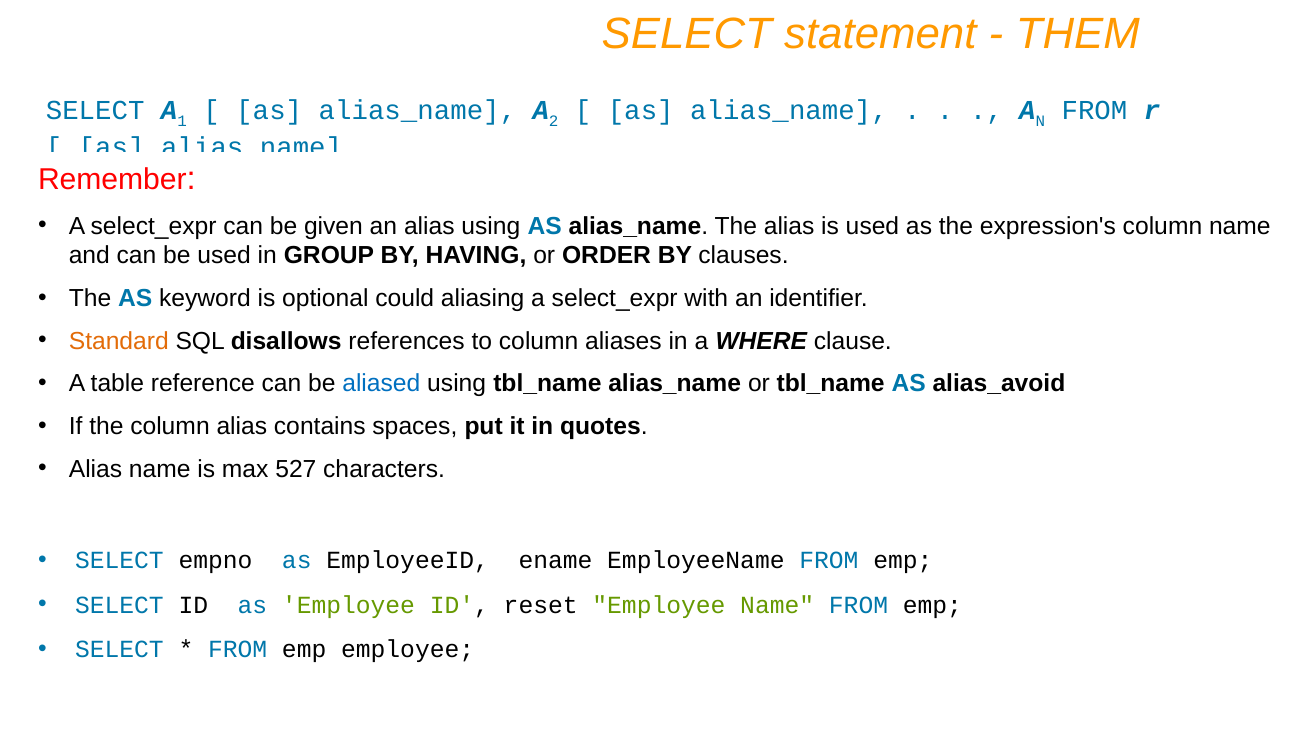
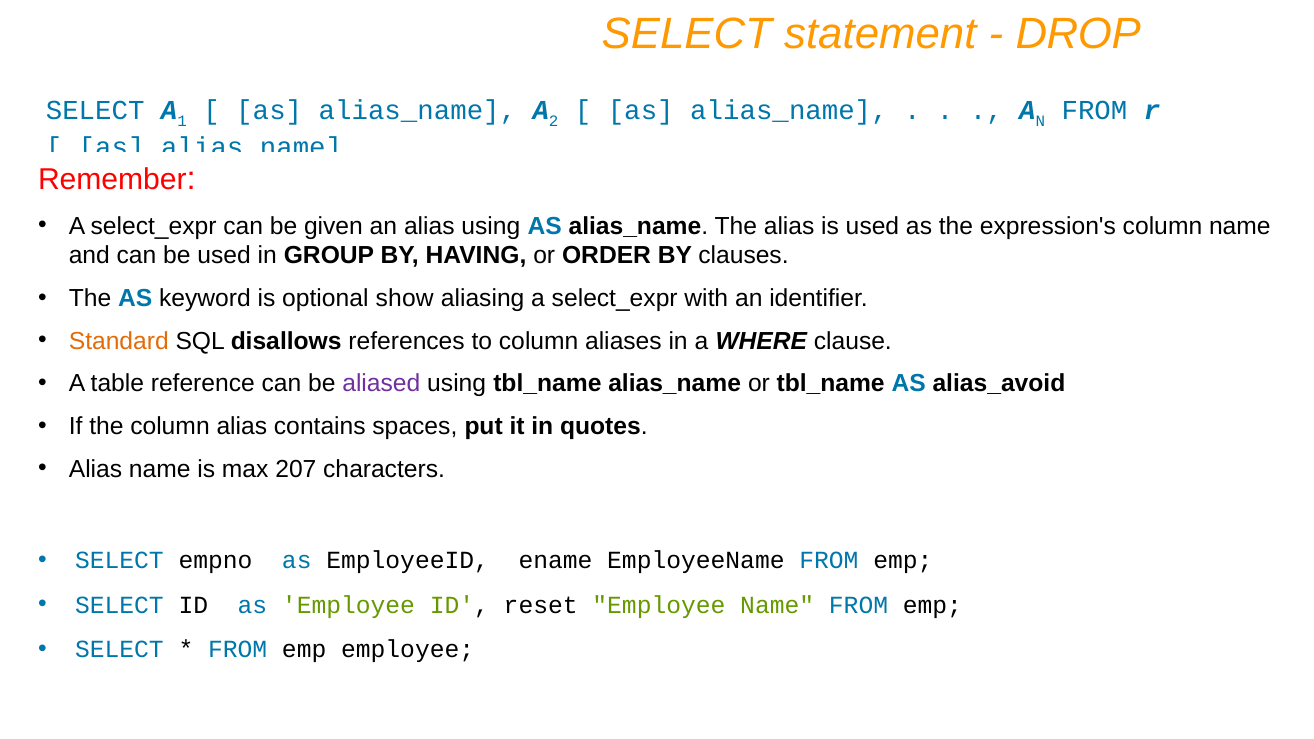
THEM: THEM -> DROP
could: could -> show
aliased colour: blue -> purple
527: 527 -> 207
